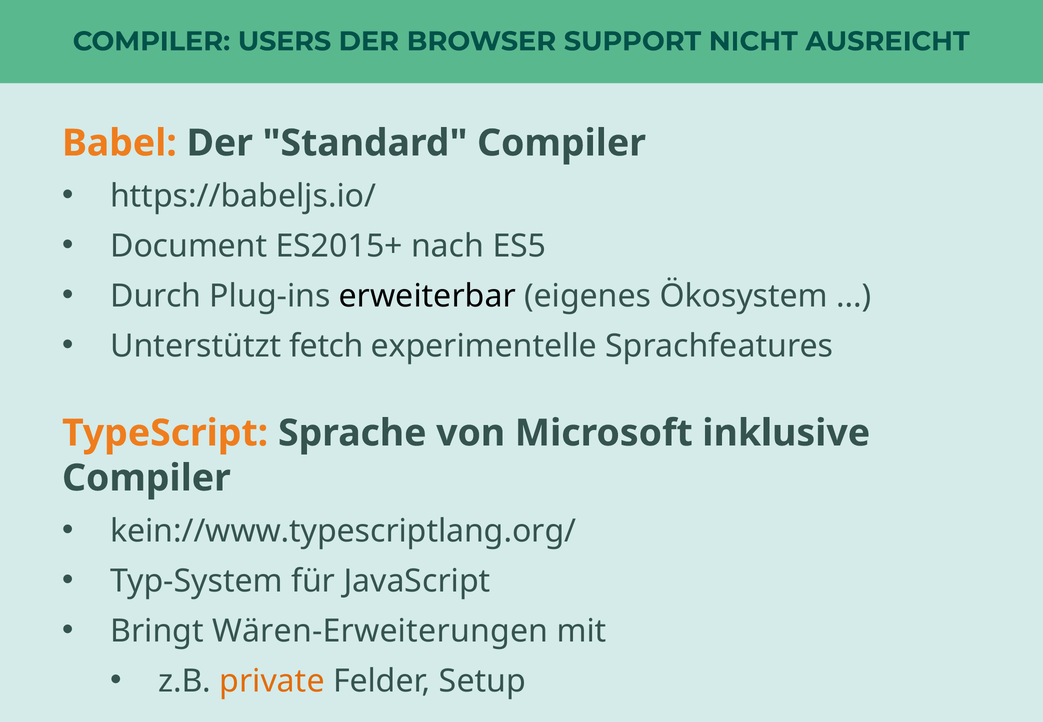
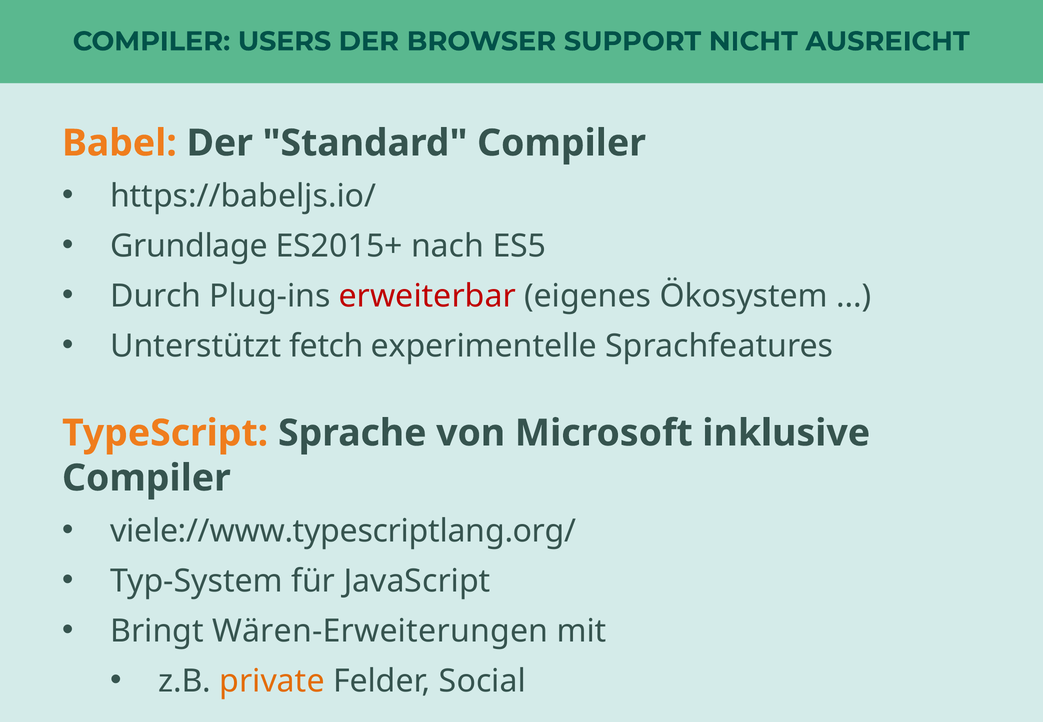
Document: Document -> Grundlage
erweiterbar colour: black -> red
kein://www.typescriptlang.org/: kein://www.typescriptlang.org/ -> viele://www.typescriptlang.org/
Setup: Setup -> Social
